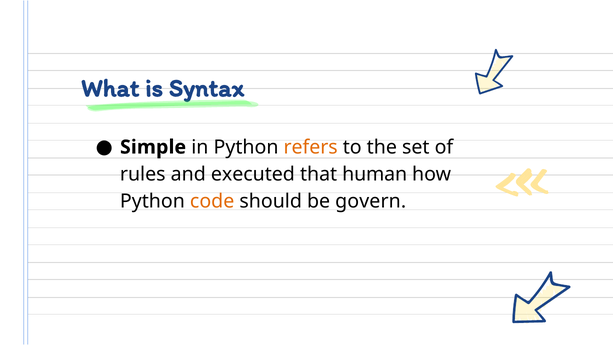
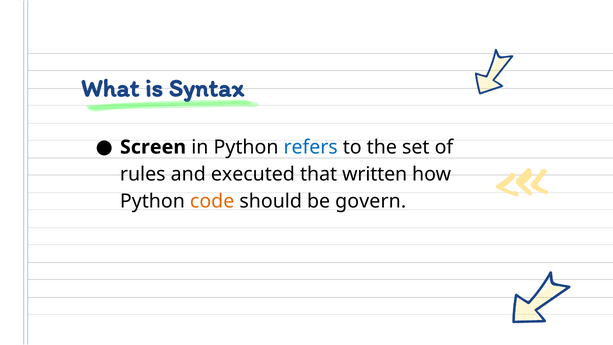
Simple: Simple -> Screen
refers colour: orange -> blue
human: human -> written
